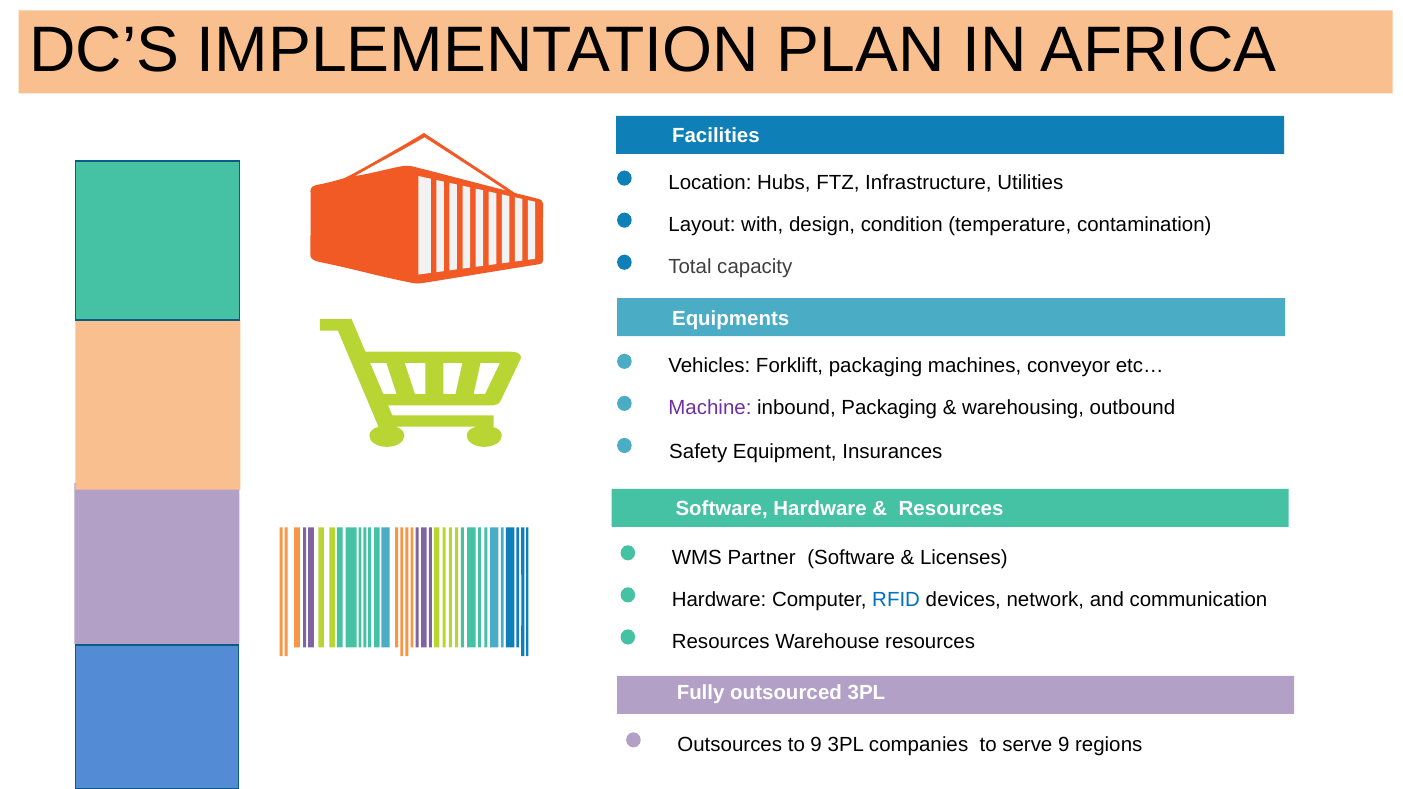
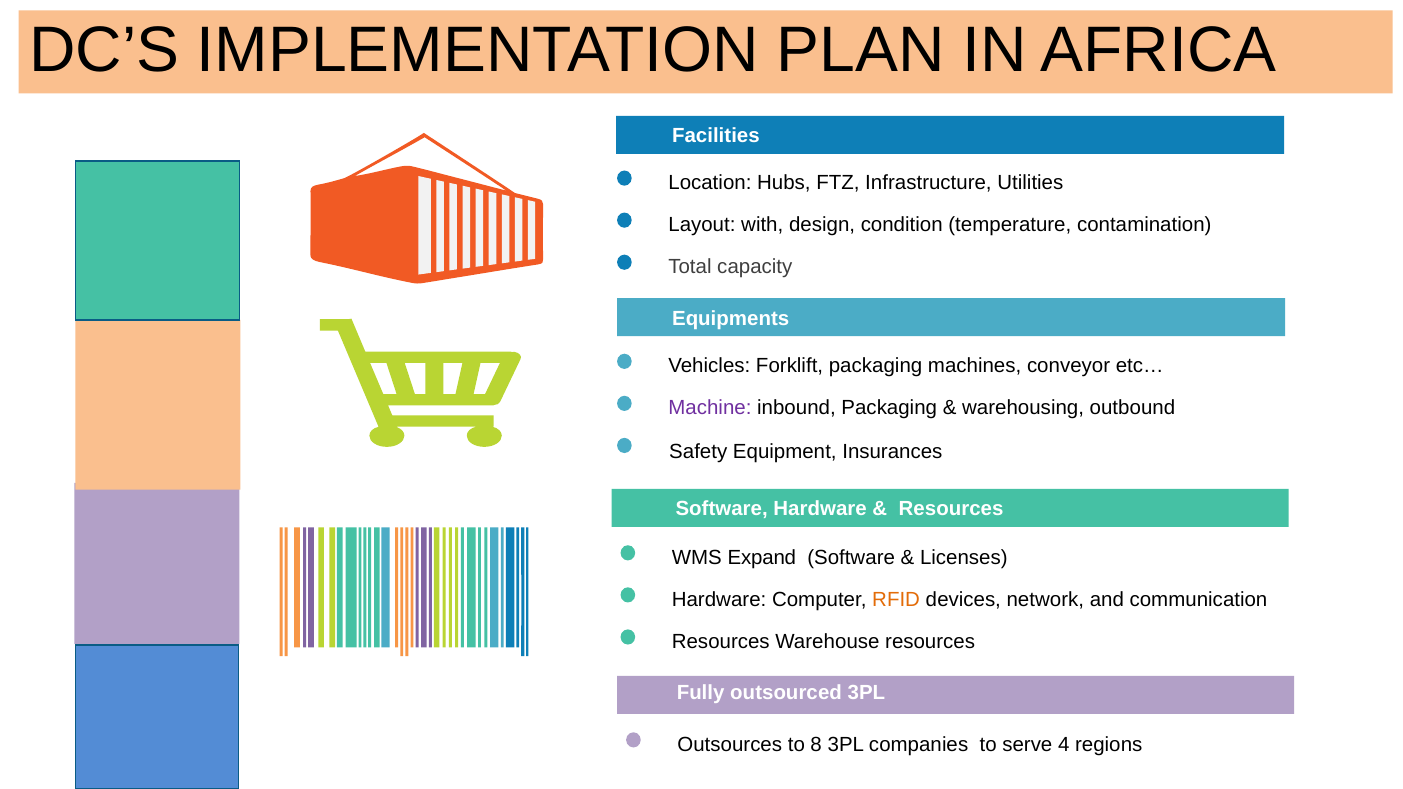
Partner: Partner -> Expand
RFID colour: blue -> orange
to 9: 9 -> 8
serve 9: 9 -> 4
